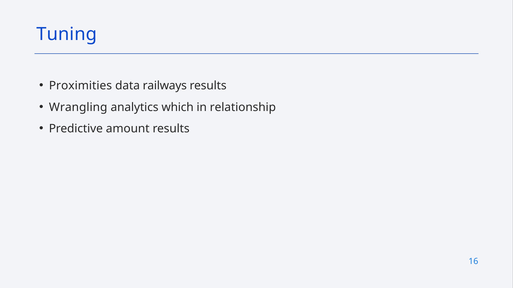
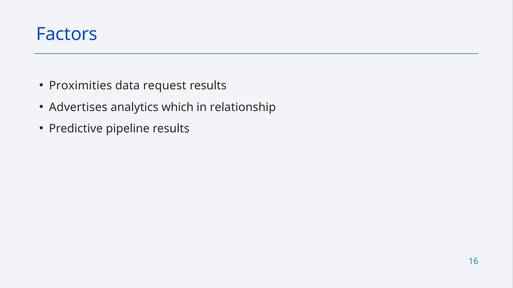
Tuning: Tuning -> Factors
railways: railways -> request
Wrangling: Wrangling -> Advertises
amount: amount -> pipeline
